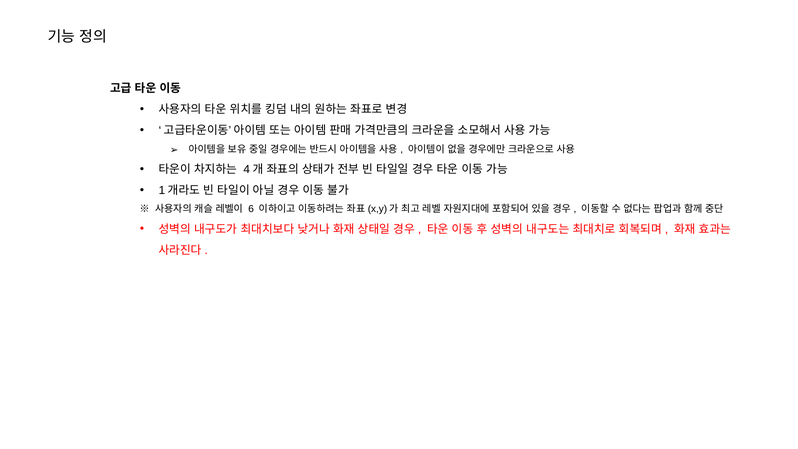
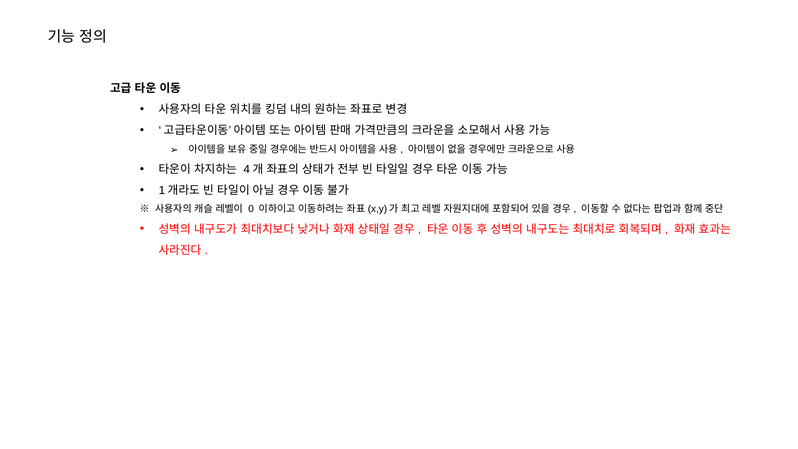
6: 6 -> 0
